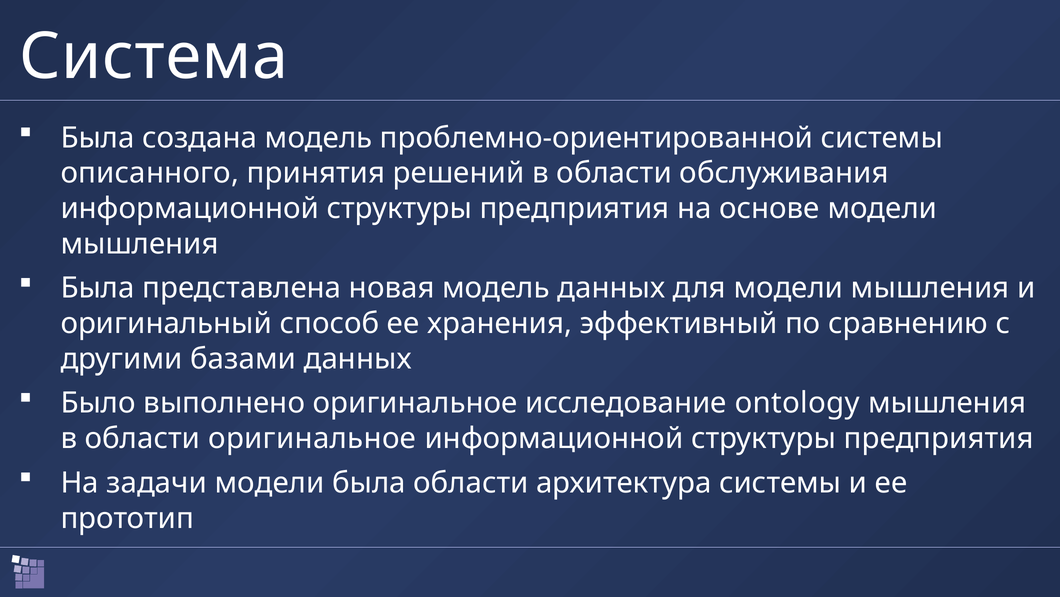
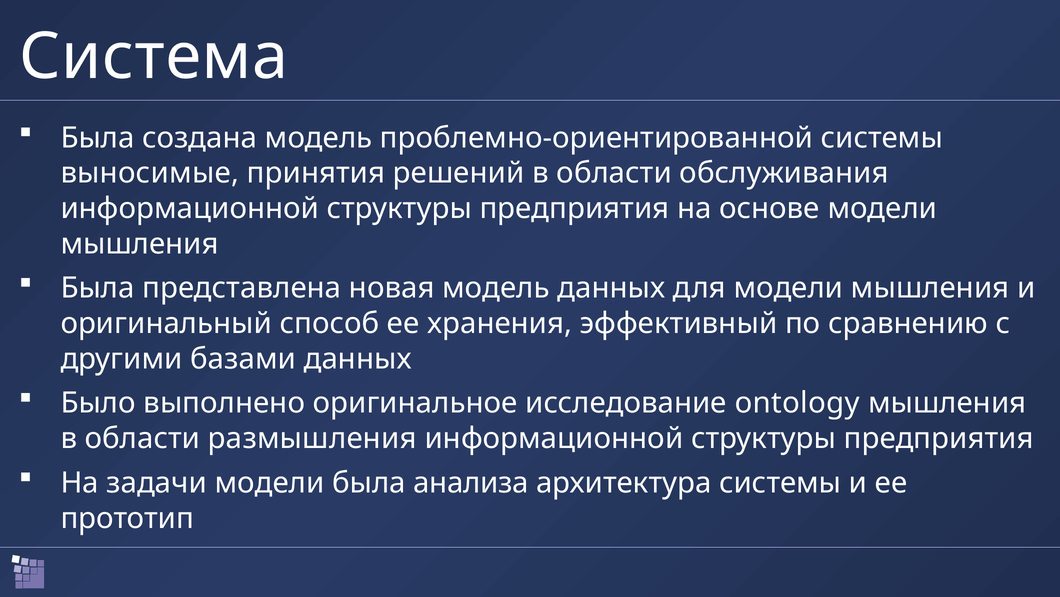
описанного: описанного -> выносимые
области оригинальное: оригинальное -> размышления
была области: области -> анализа
